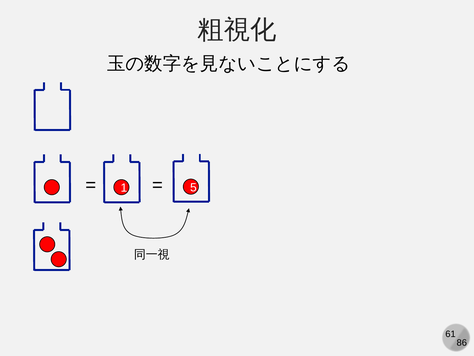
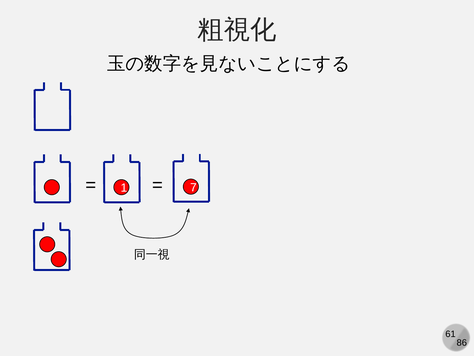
5: 5 -> 7
